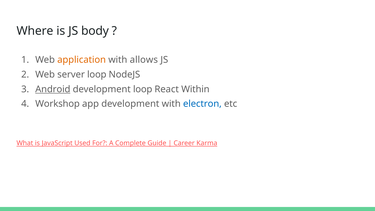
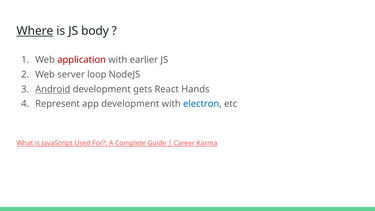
Where underline: none -> present
application colour: orange -> red
allows: allows -> earlier
development loop: loop -> gets
Within: Within -> Hands
Workshop: Workshop -> Represent
